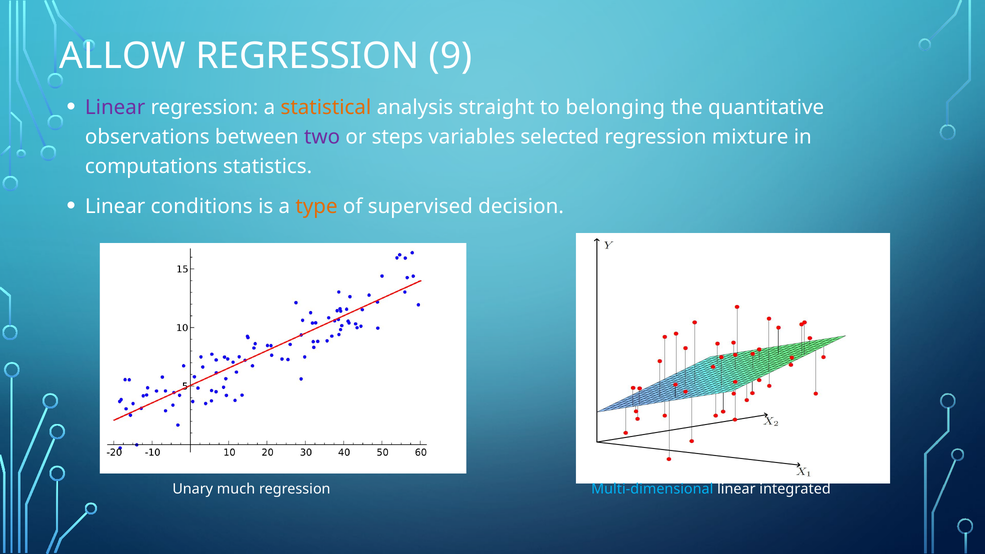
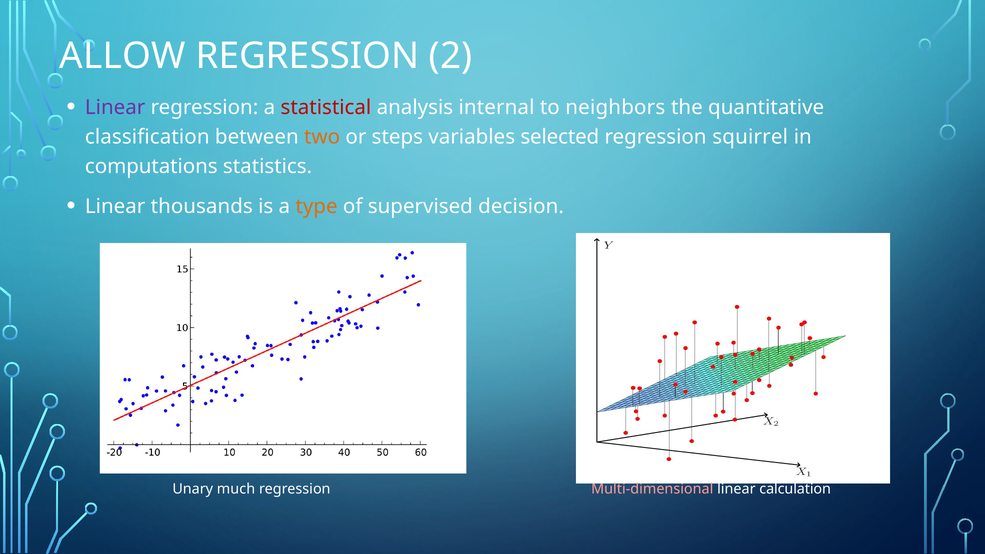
9: 9 -> 2
statistical colour: orange -> red
straight: straight -> internal
belonging: belonging -> neighbors
observations: observations -> classification
two colour: purple -> orange
mixture: mixture -> squirrel
conditions: conditions -> thousands
Multi-dimensional colour: light blue -> pink
integrated: integrated -> calculation
